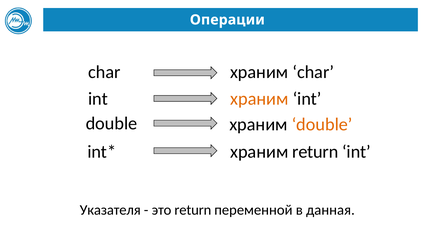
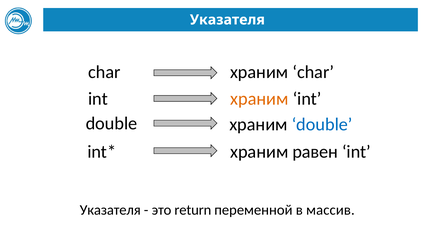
Операции at (227, 20): Операции -> Указателя
double at (322, 124) colour: orange -> blue
храним return: return -> равен
данная: данная -> массив
